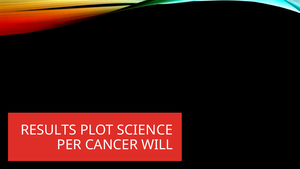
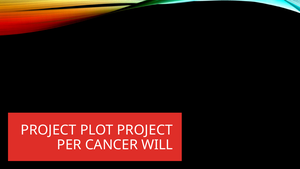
RESULTS at (49, 130): RESULTS -> PROJECT
PLOT SCIENCE: SCIENCE -> PROJECT
